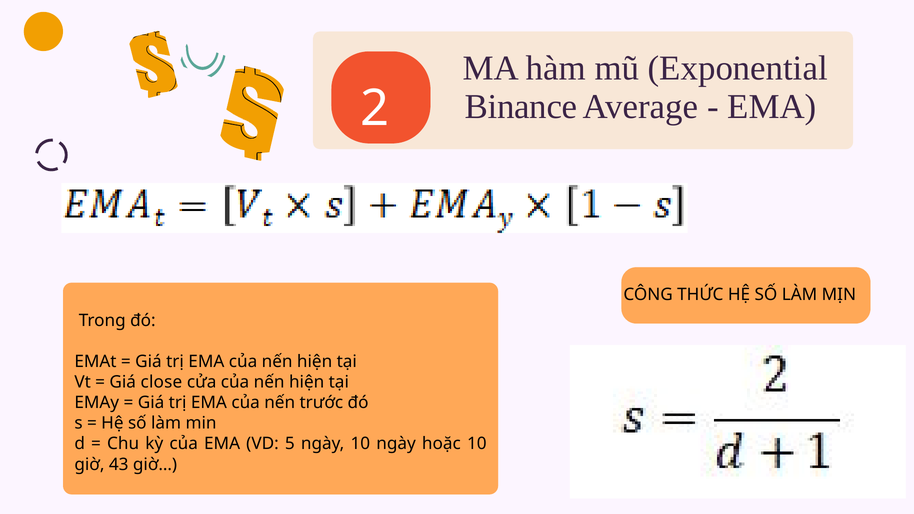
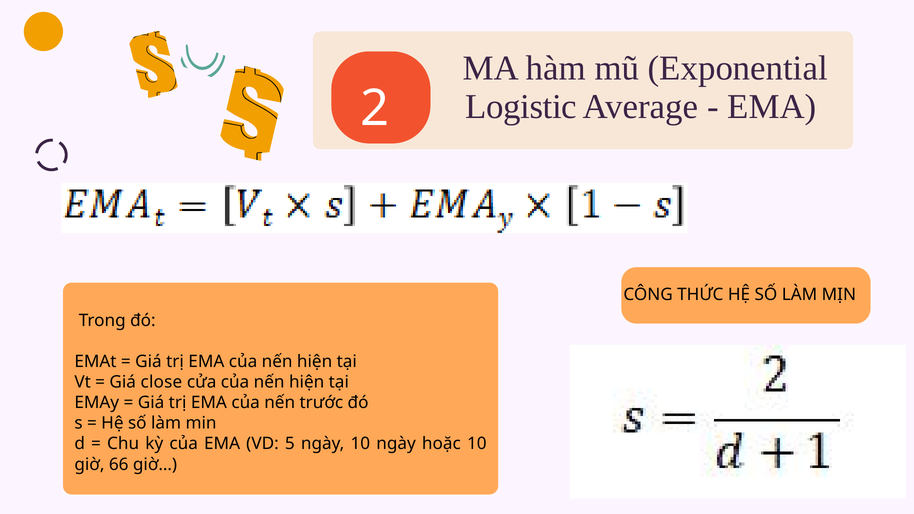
Binance: Binance -> Logistic
43: 43 -> 66
